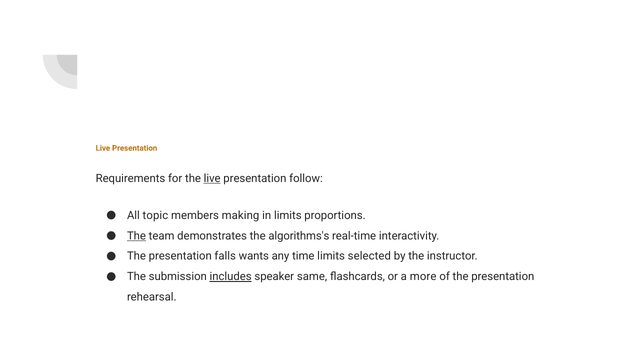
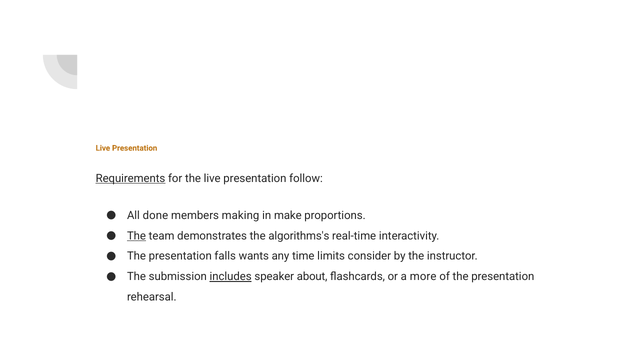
Requirements underline: none -> present
live at (212, 178) underline: present -> none
topic: topic -> done
in limits: limits -> make
selected: selected -> consider
same: same -> about
